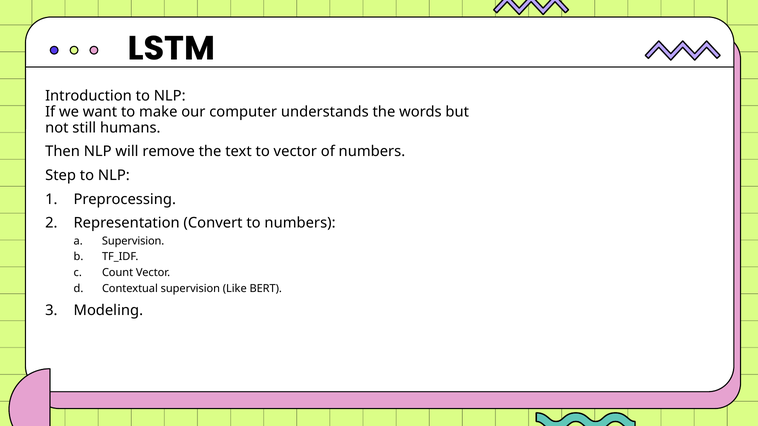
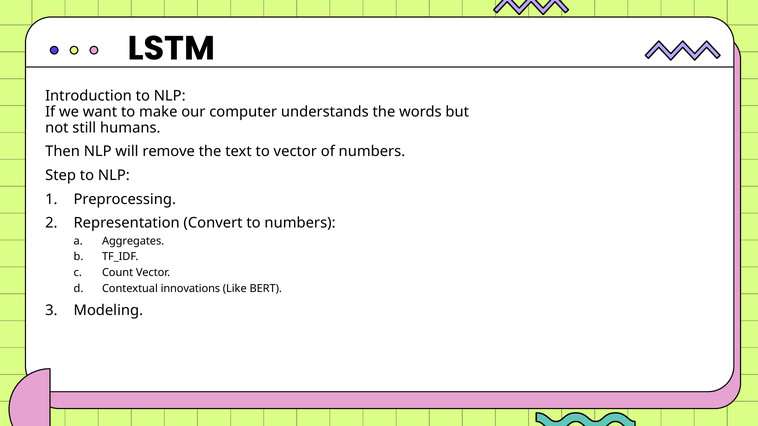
Supervision at (133, 241): Supervision -> Aggregates
Contextual supervision: supervision -> innovations
